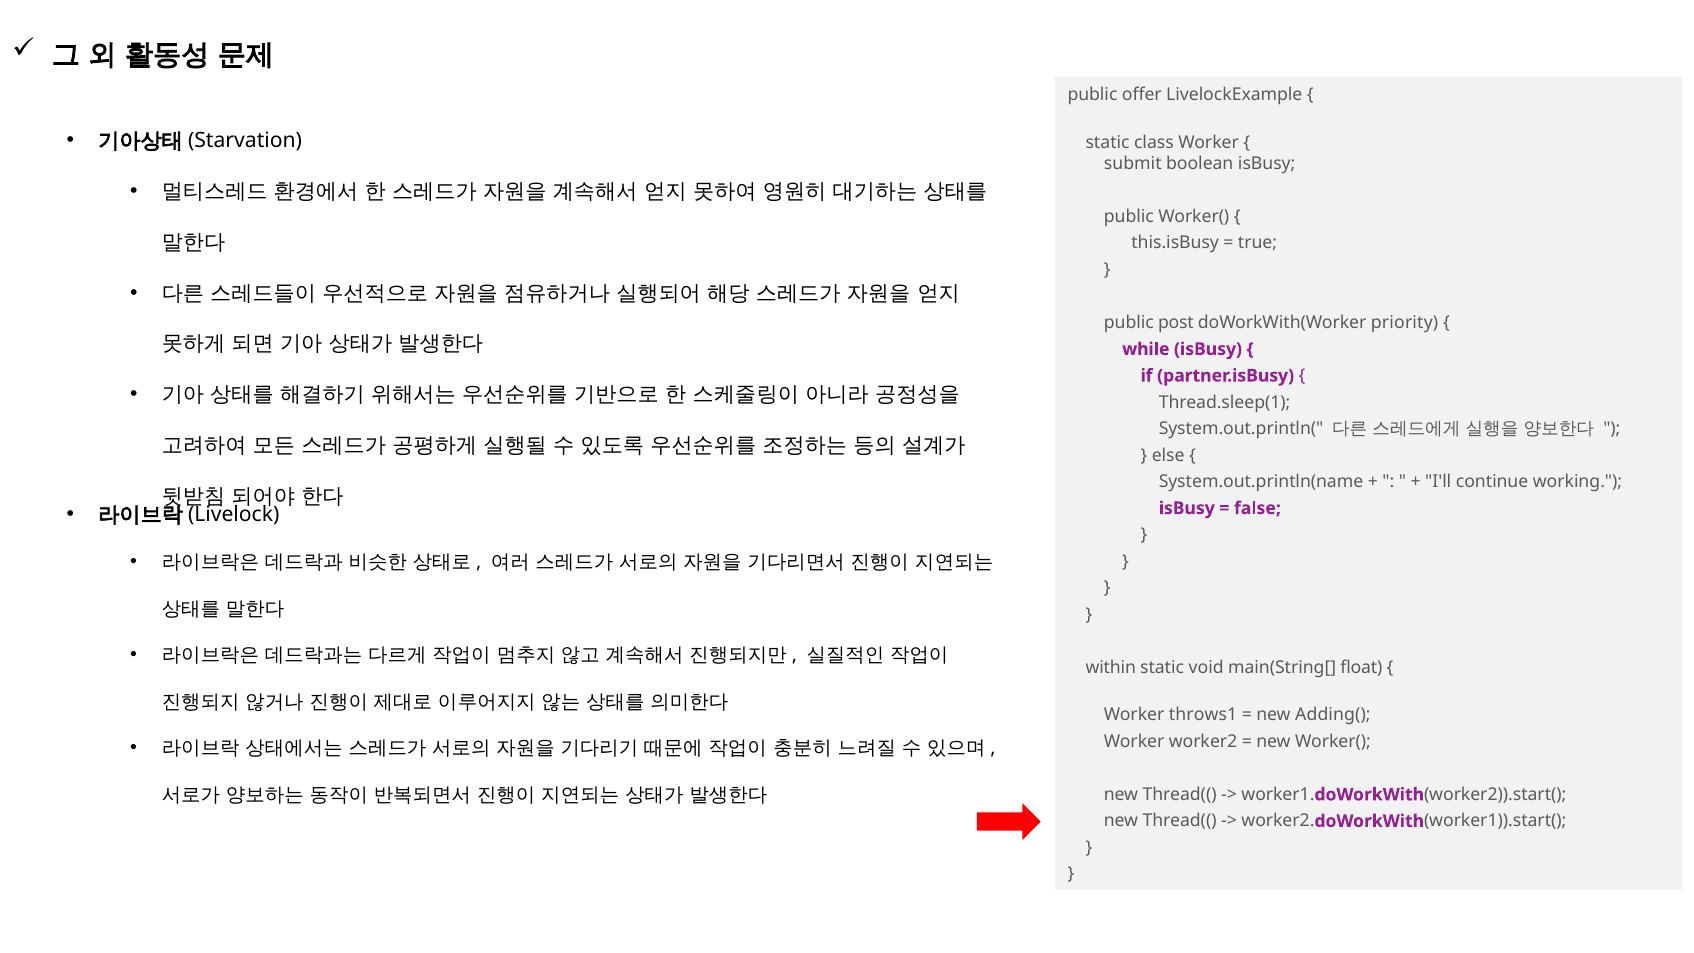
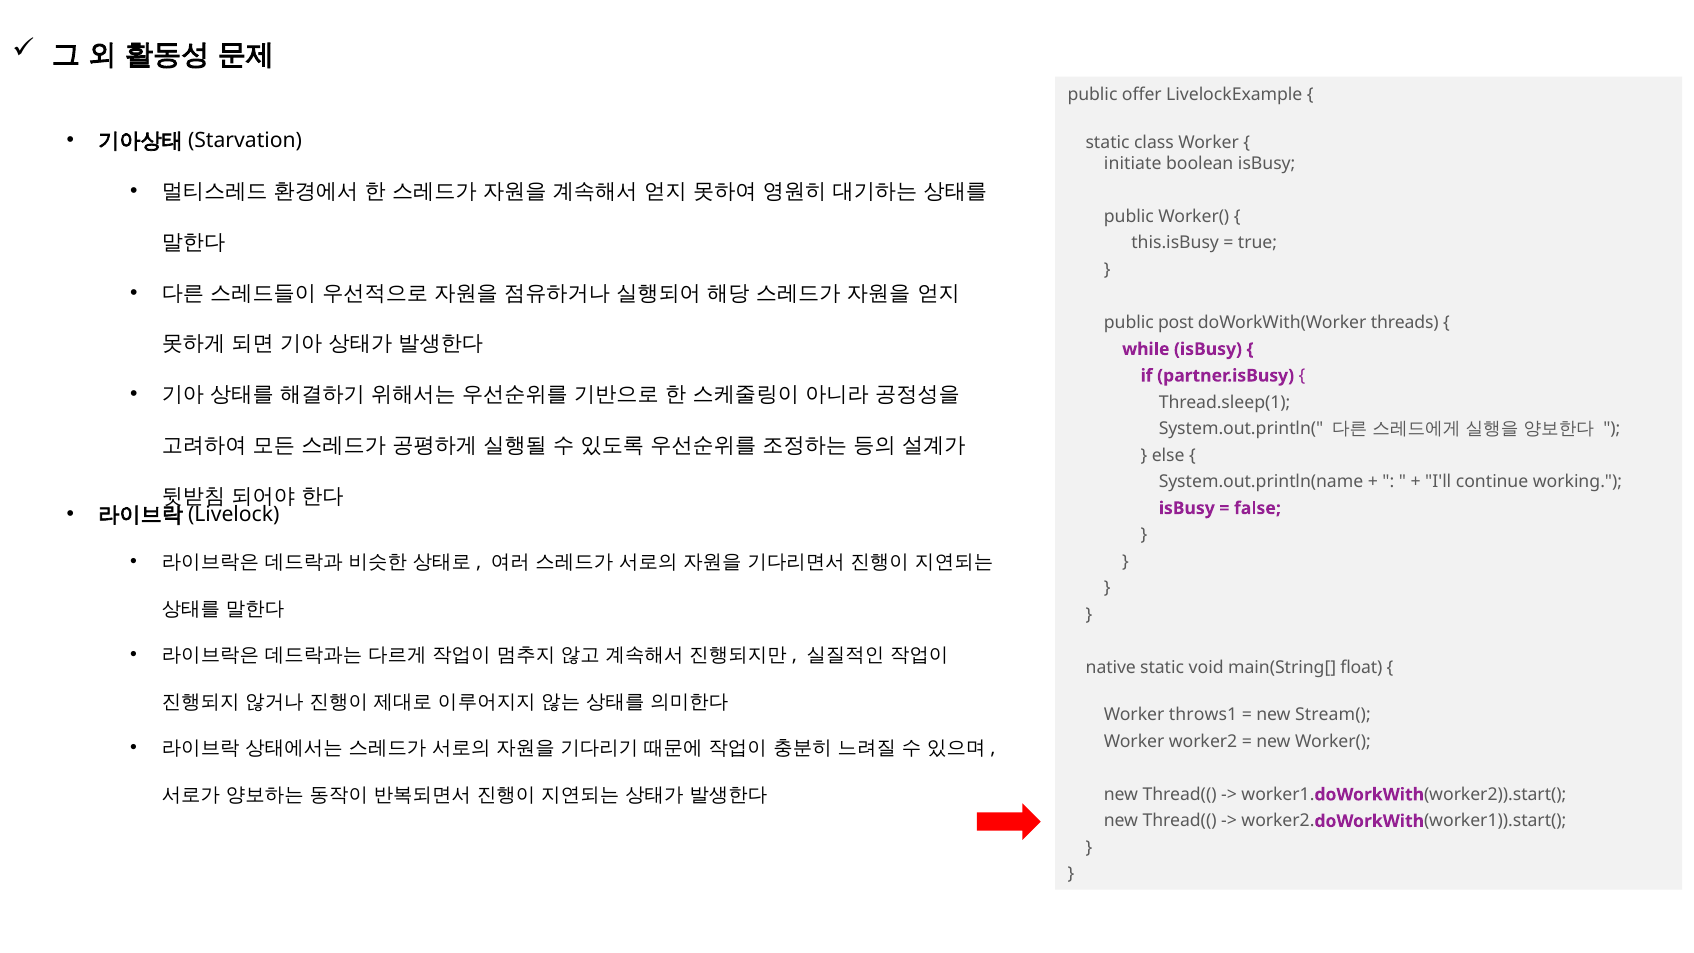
submit: submit -> initiate
priority: priority -> threads
within: within -> native
Adding(: Adding( -> Stream(
